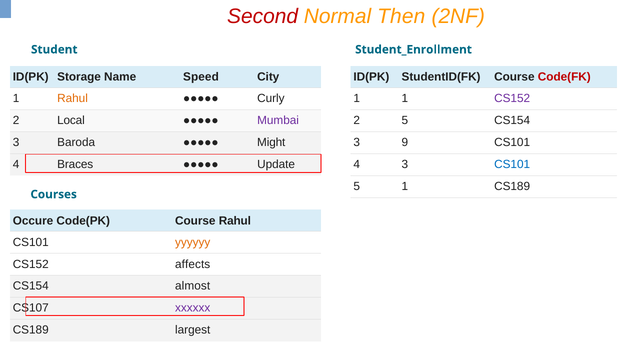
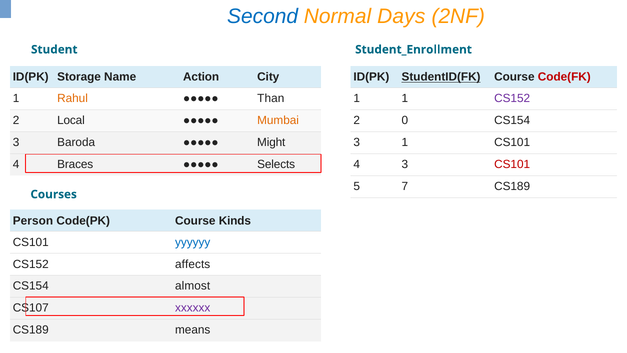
Second colour: red -> blue
Then: Then -> Days
Speed: Speed -> Action
StudentID(FK underline: none -> present
Curly: Curly -> Than
Mumbai colour: purple -> orange
2 5: 5 -> 0
3 9: 9 -> 1
Update: Update -> Selects
CS101 at (512, 164) colour: blue -> red
5 1: 1 -> 7
Occure: Occure -> Person
Course Rahul: Rahul -> Kinds
yyyyyy colour: orange -> blue
largest: largest -> means
